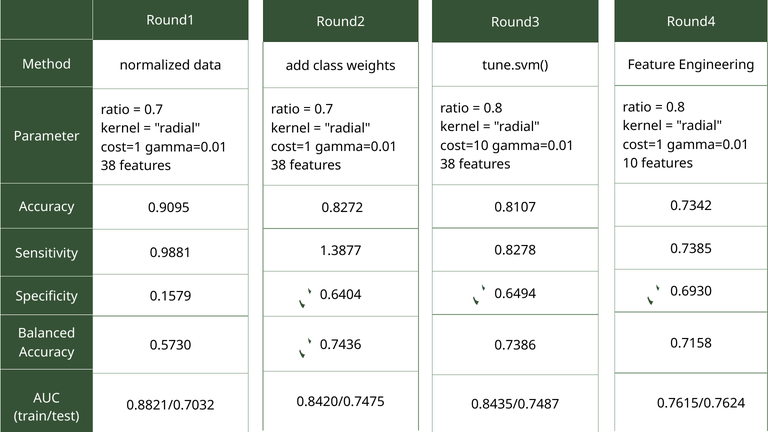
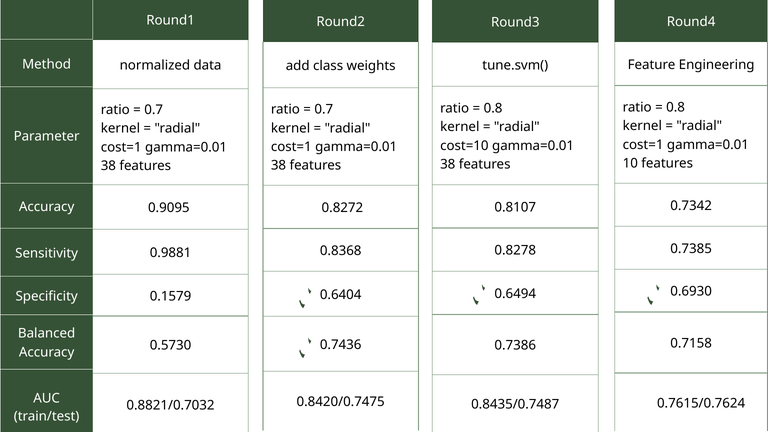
1.3877: 1.3877 -> 0.8368
